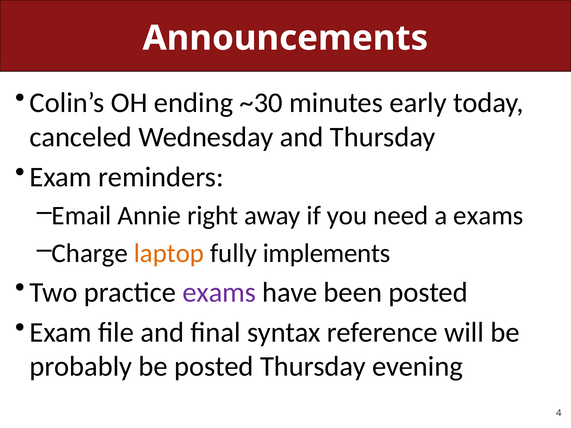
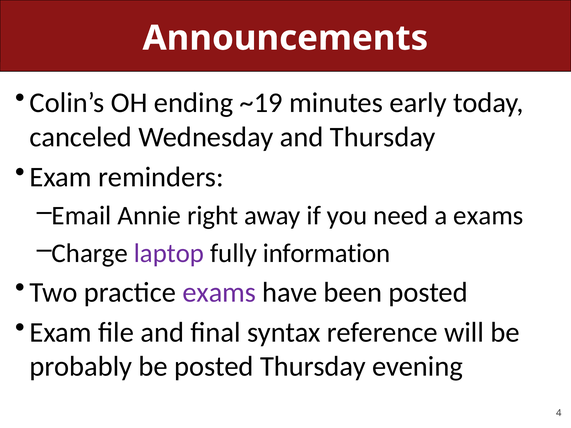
~30: ~30 -> ~19
laptop colour: orange -> purple
implements: implements -> information
